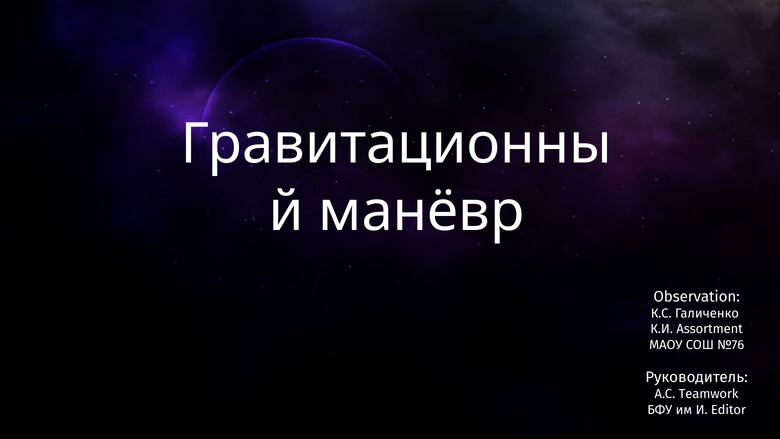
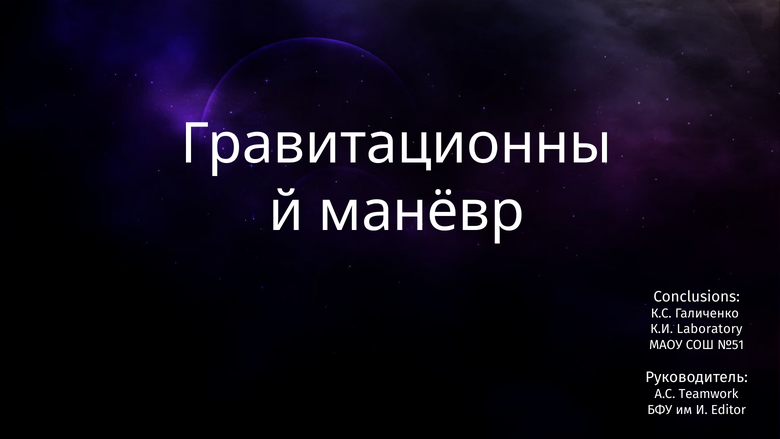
Observation: Observation -> Conclusions
Assortment: Assortment -> Laboratory
№76: №76 -> №51
